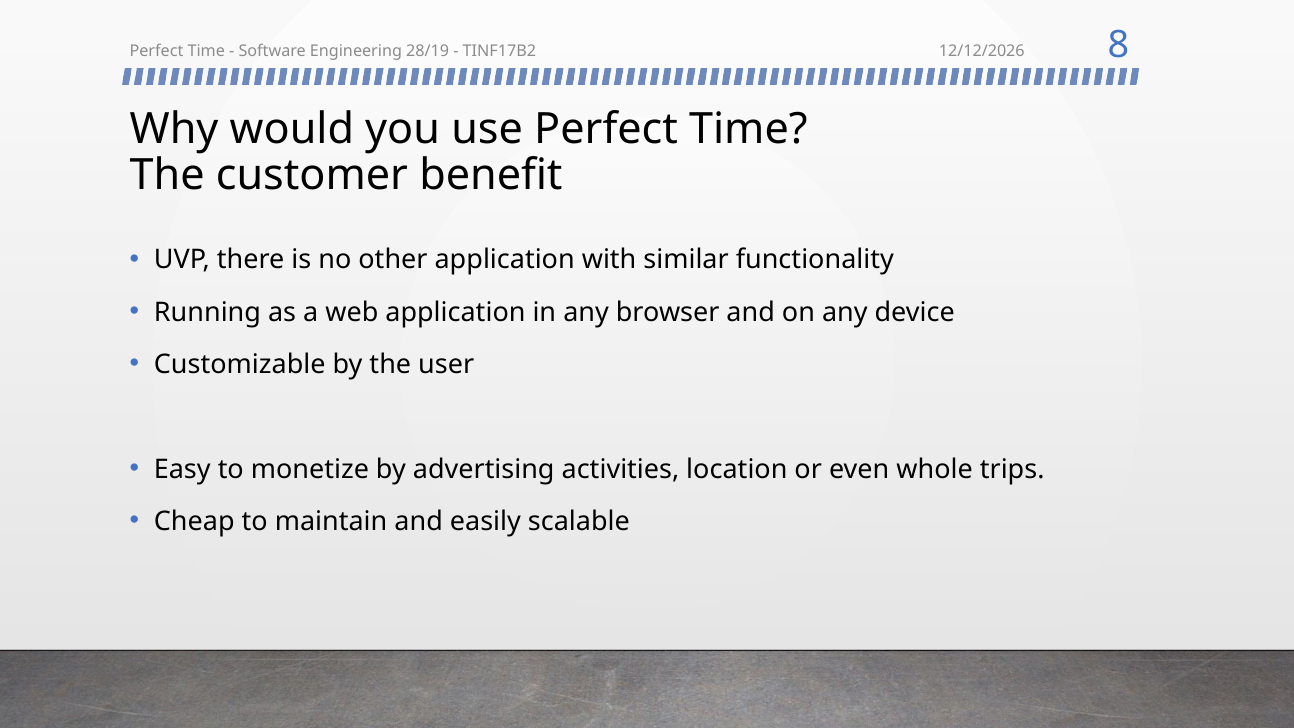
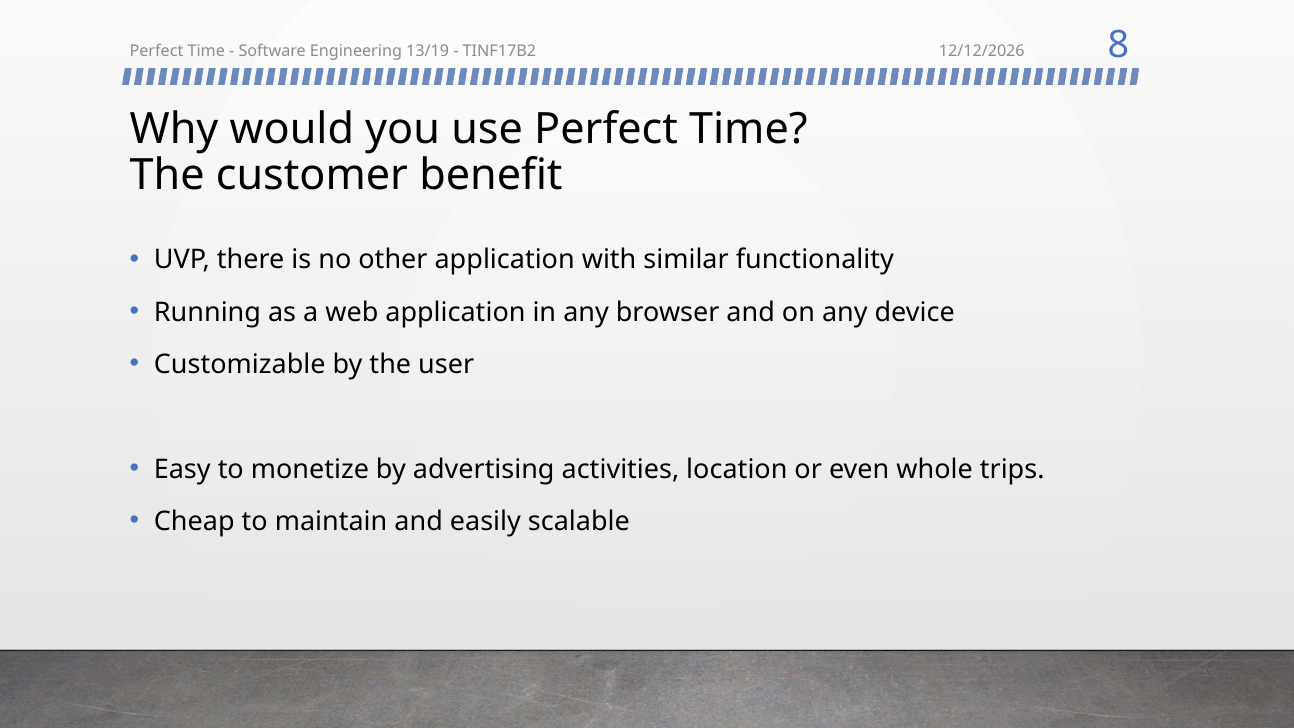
28/19: 28/19 -> 13/19
